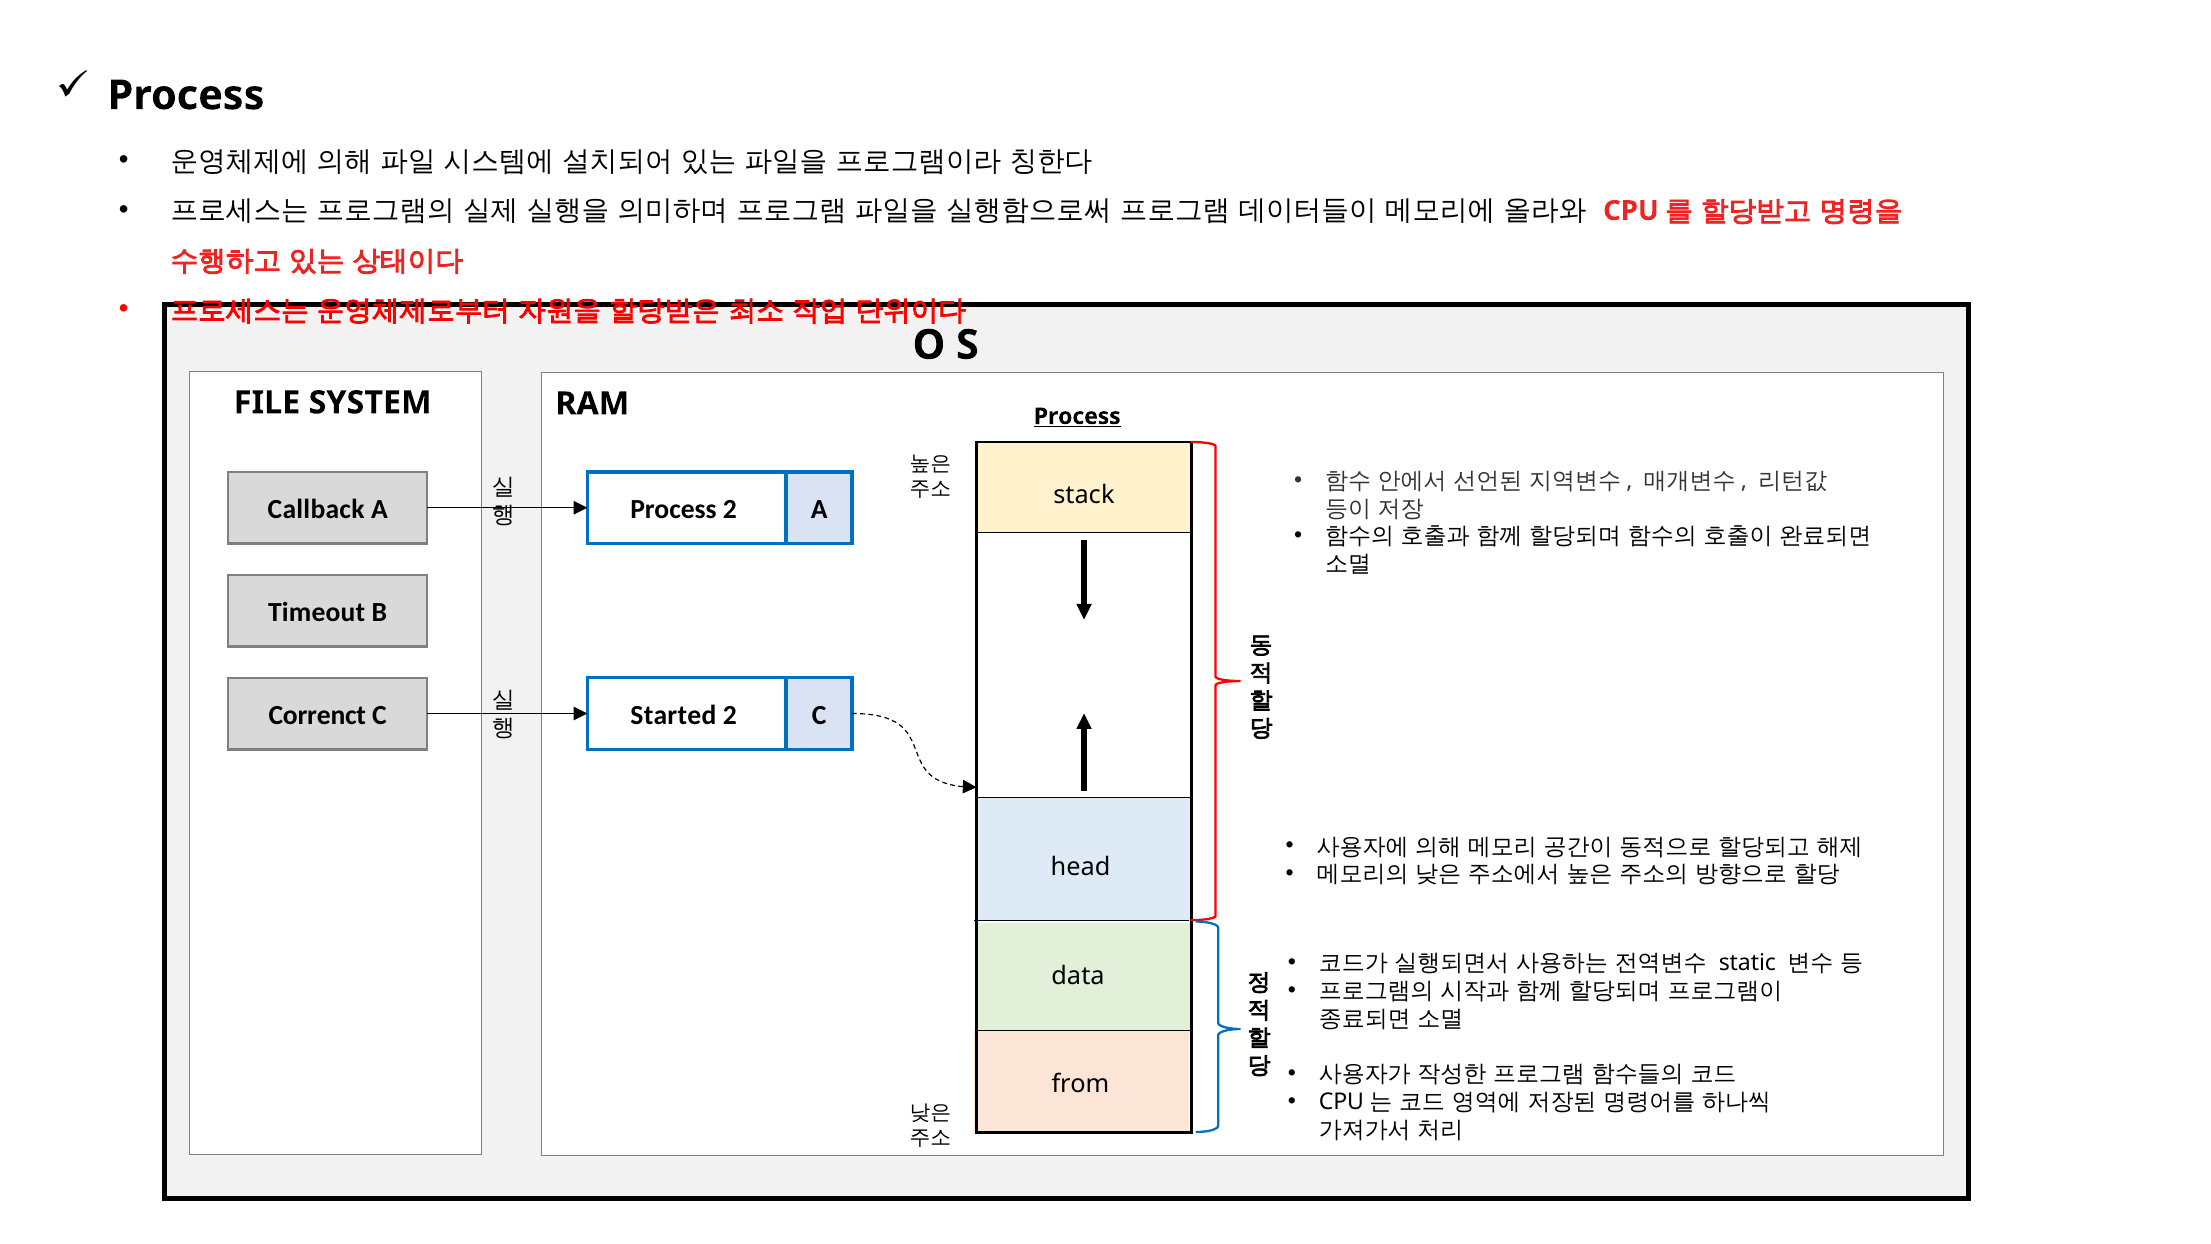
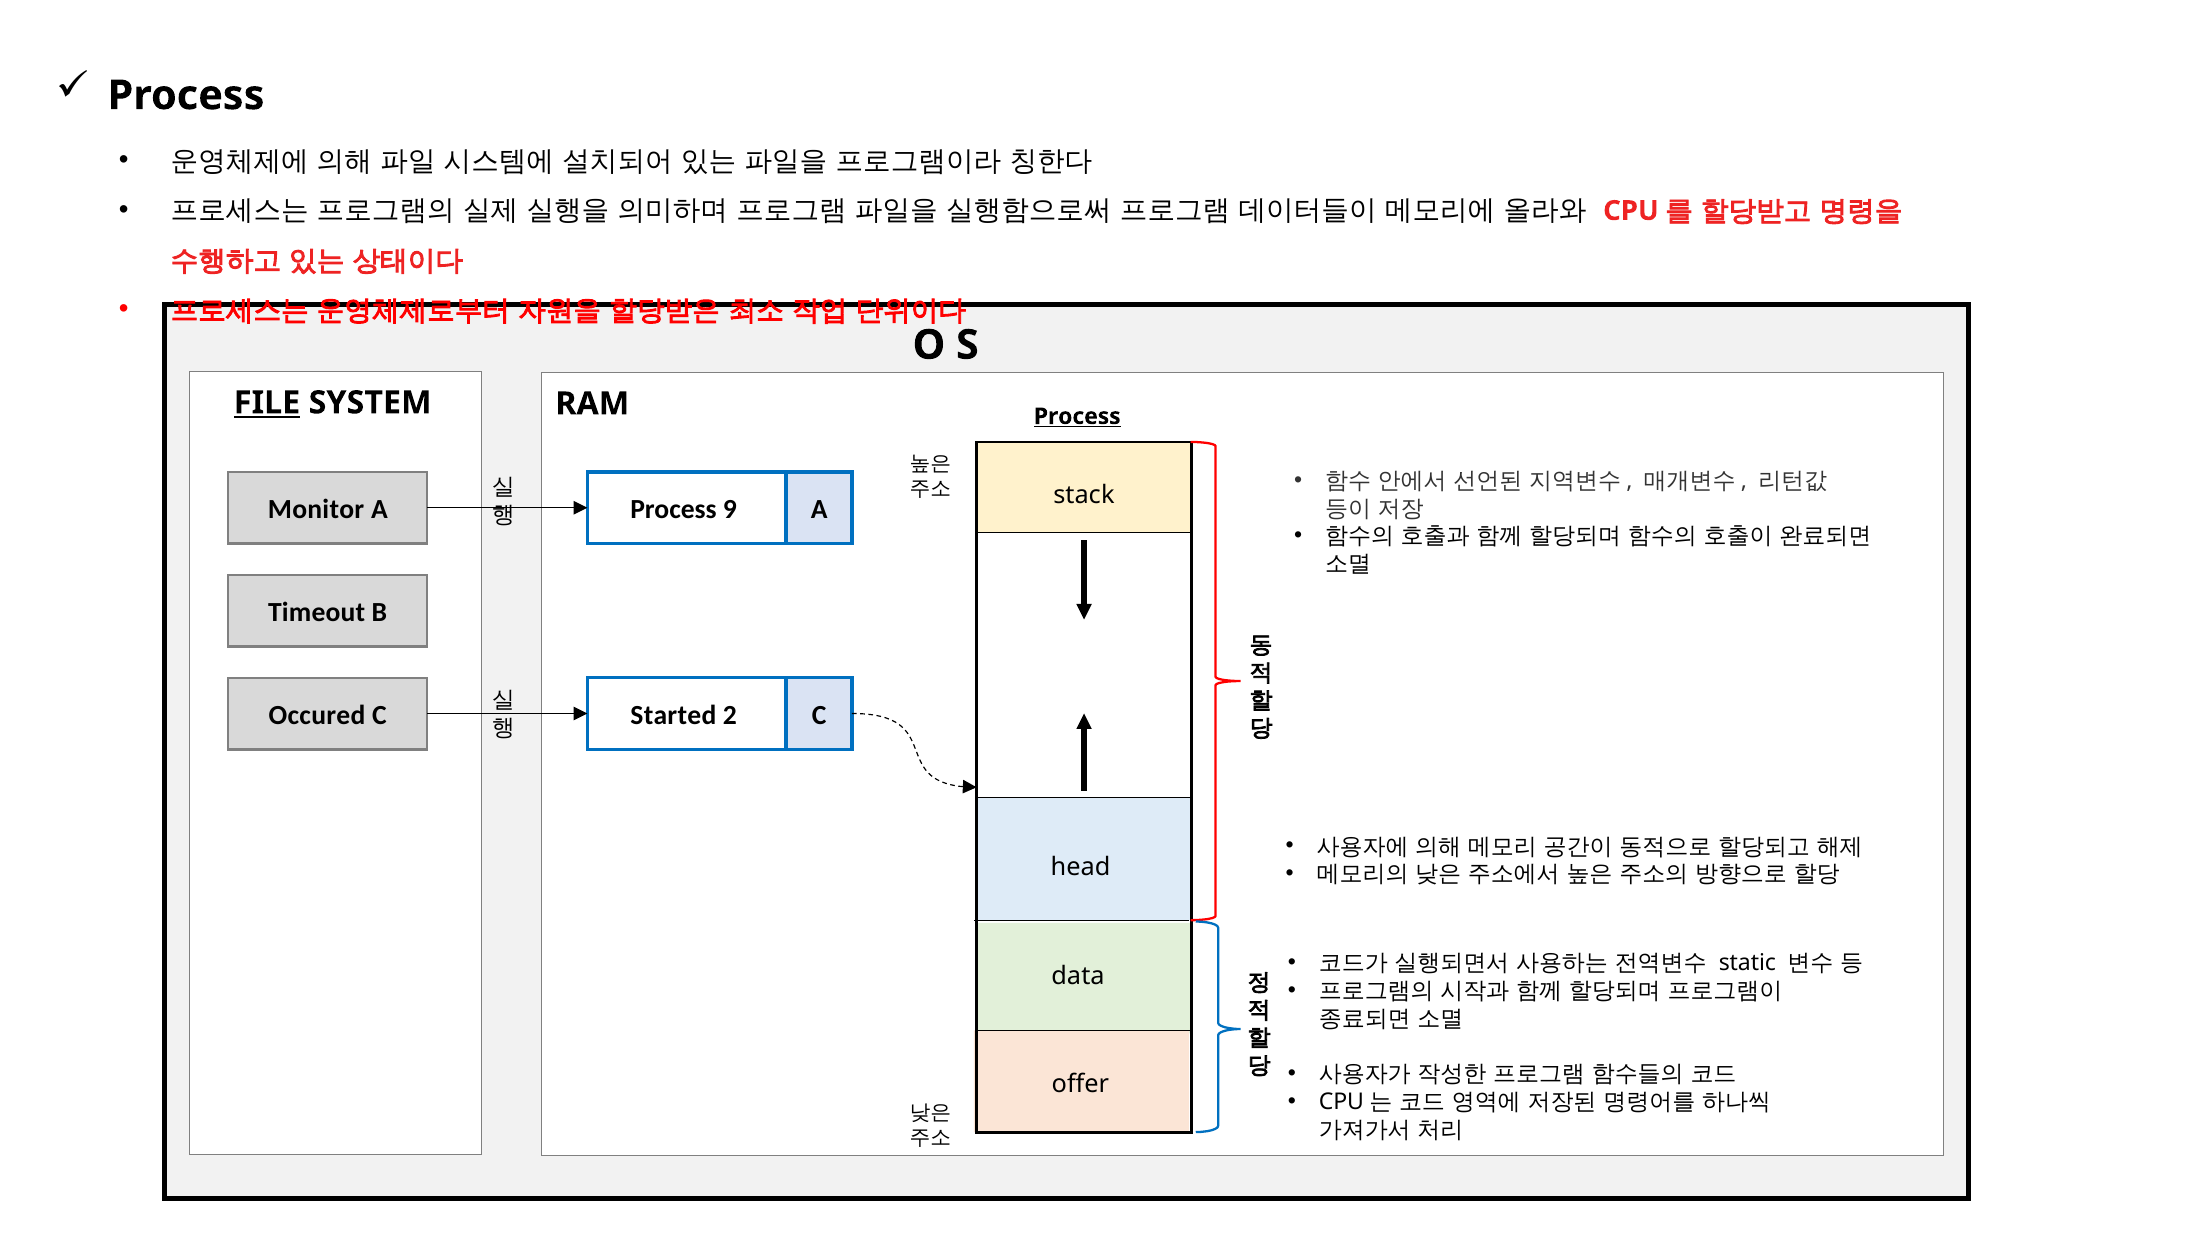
FILE underline: none -> present
Callback: Callback -> Monitor
Process 2: 2 -> 9
Correnct: Correnct -> Occured
from: from -> offer
